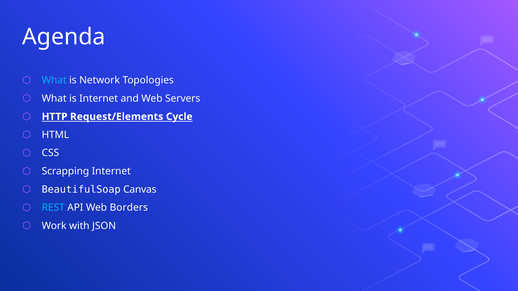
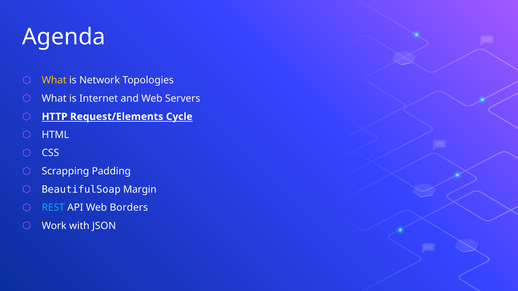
What at (54, 80) colour: light blue -> yellow
Scrapping Internet: Internet -> Padding
Canvas: Canvas -> Margin
